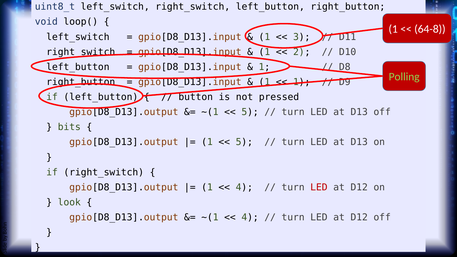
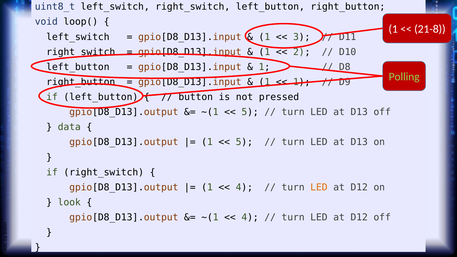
64-8: 64-8 -> 21-8
bits: bits -> data
LED at (319, 187) colour: red -> orange
